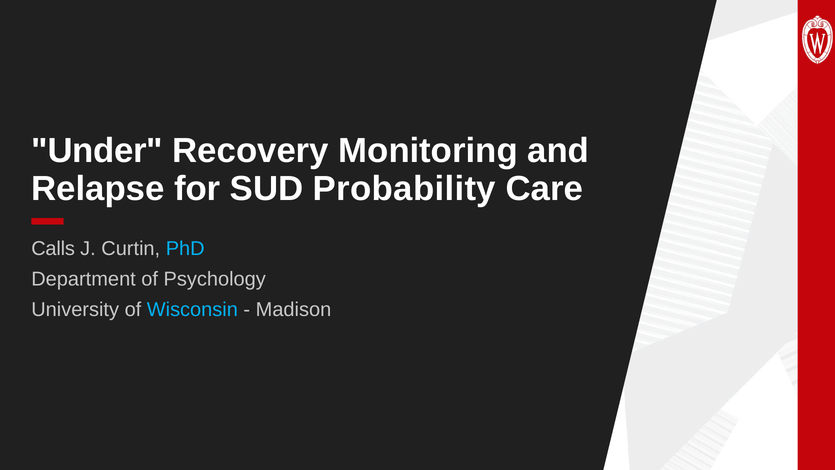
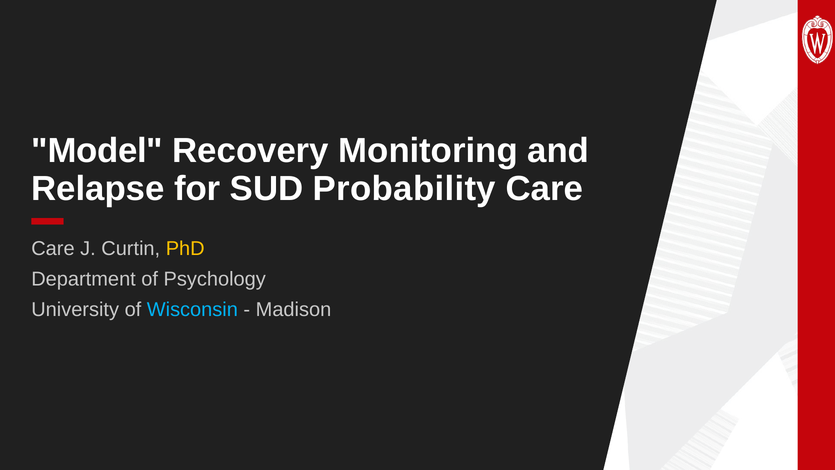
Under: Under -> Model
Calls at (53, 249): Calls -> Care
PhD colour: light blue -> yellow
